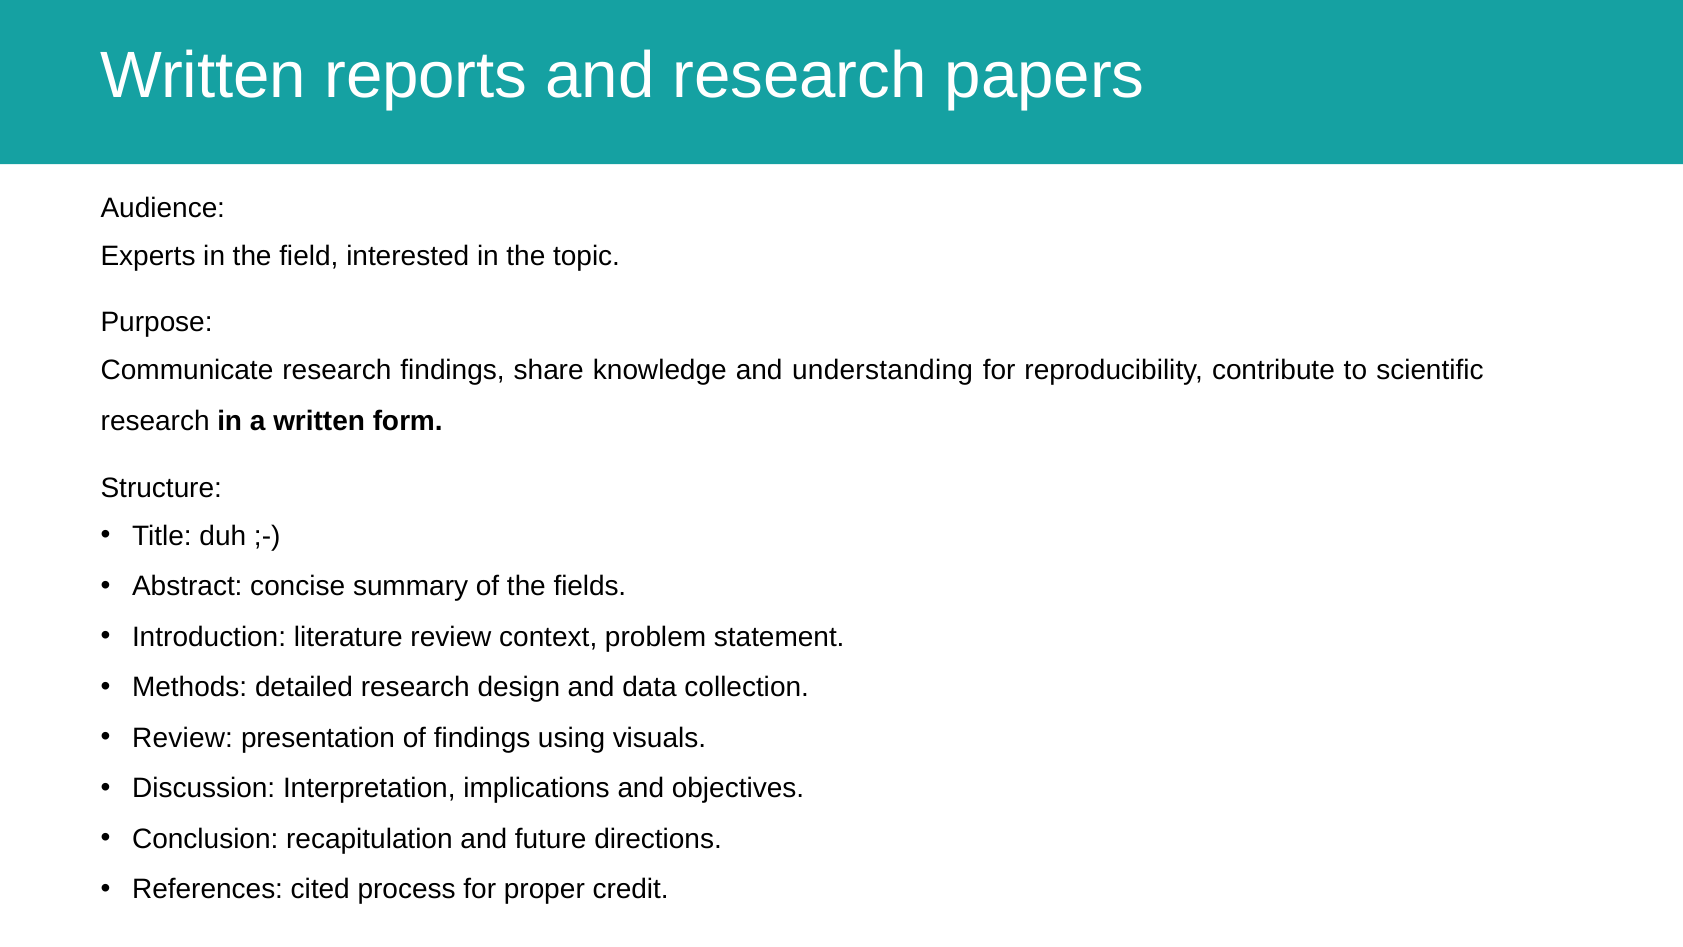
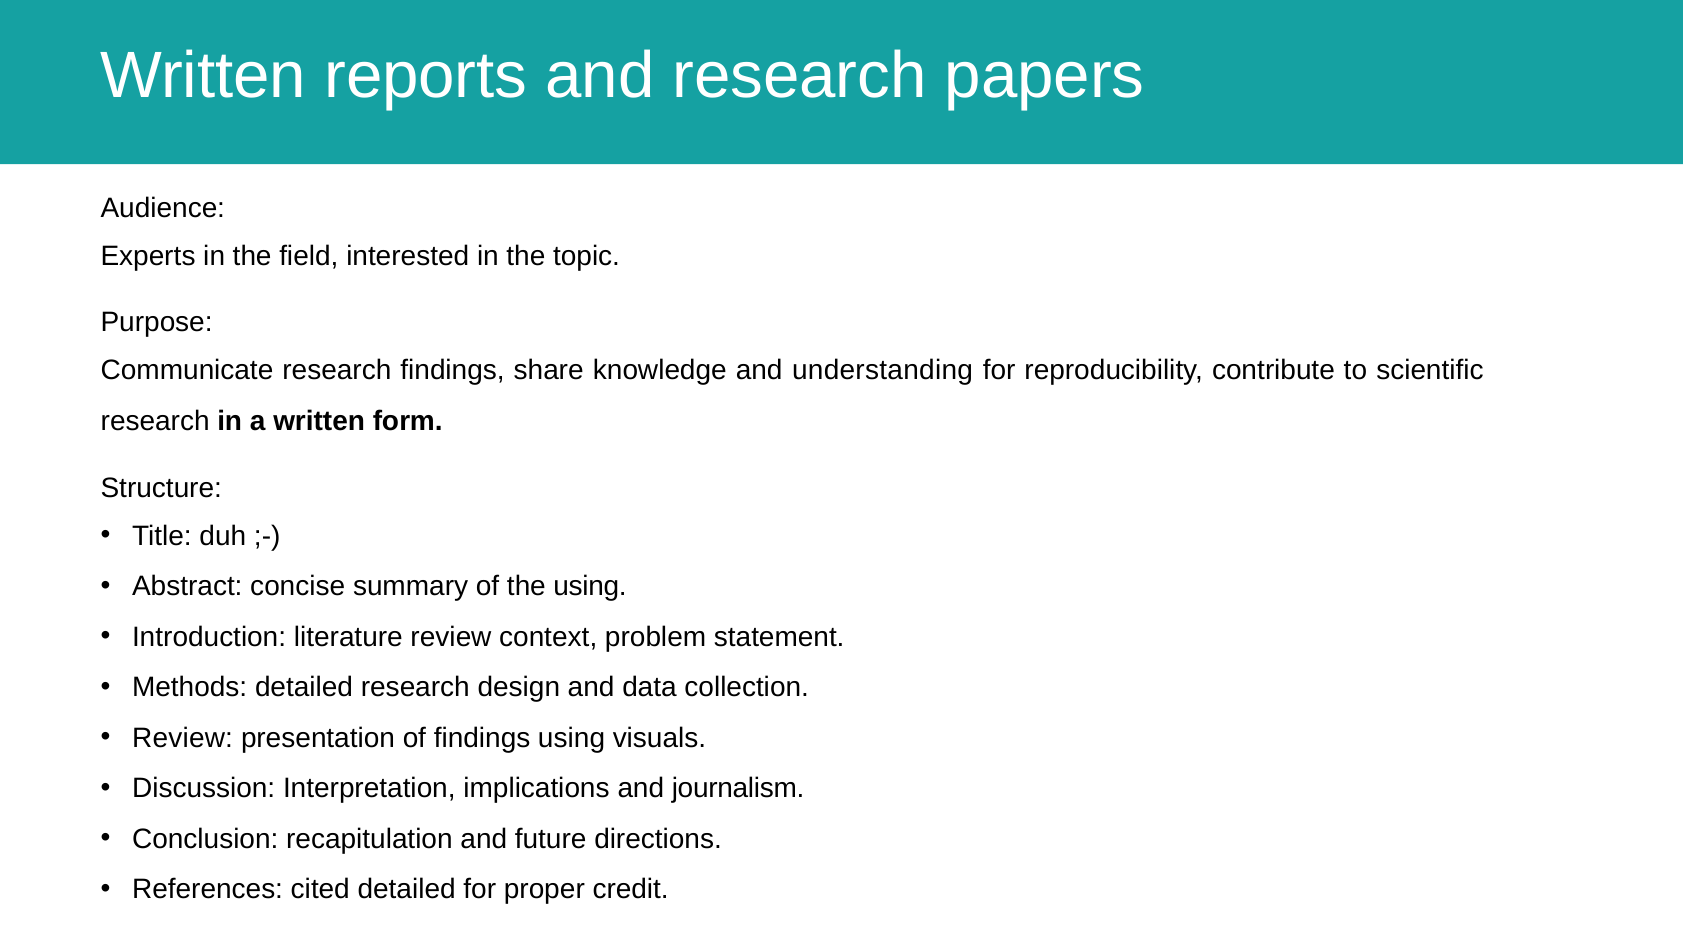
the fields: fields -> using
objectives: objectives -> journalism
cited process: process -> detailed
